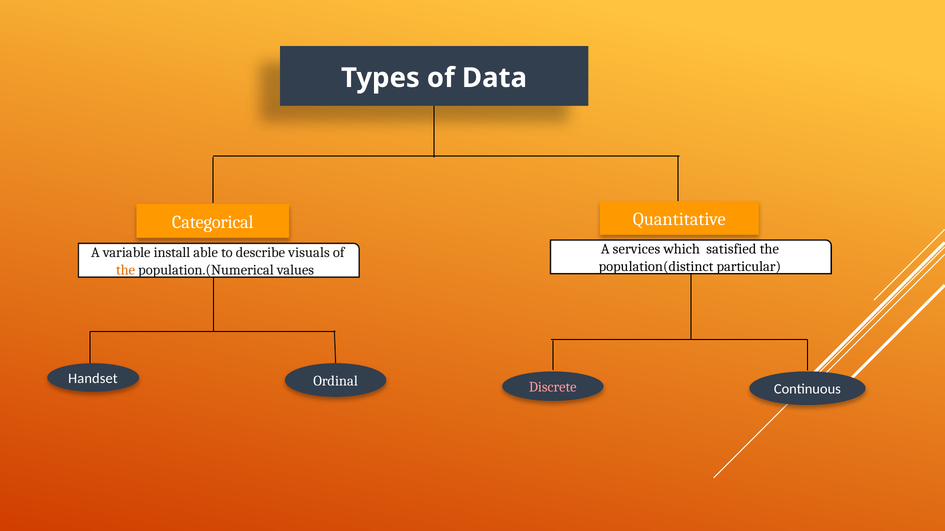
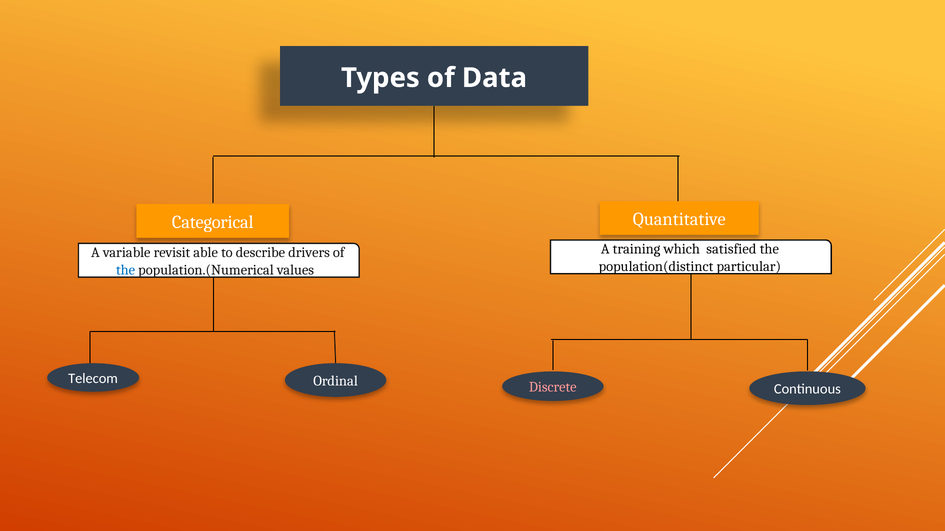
services: services -> training
install: install -> revisit
visuals: visuals -> drivers
the at (126, 270) colour: orange -> blue
Handset: Handset -> Telecom
